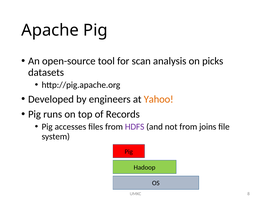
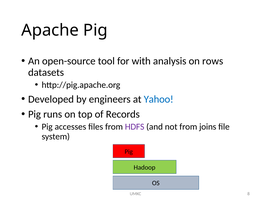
scan: scan -> with
picks: picks -> rows
Yahoo colour: orange -> blue
